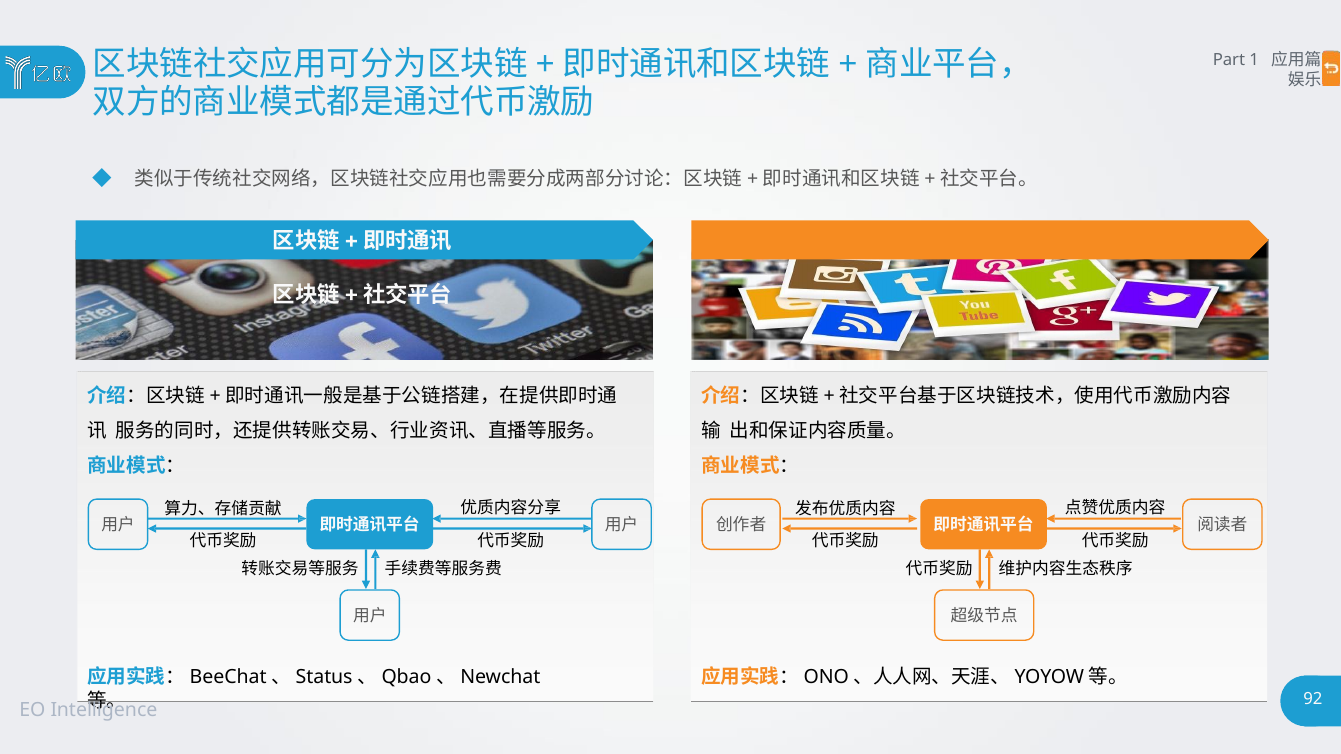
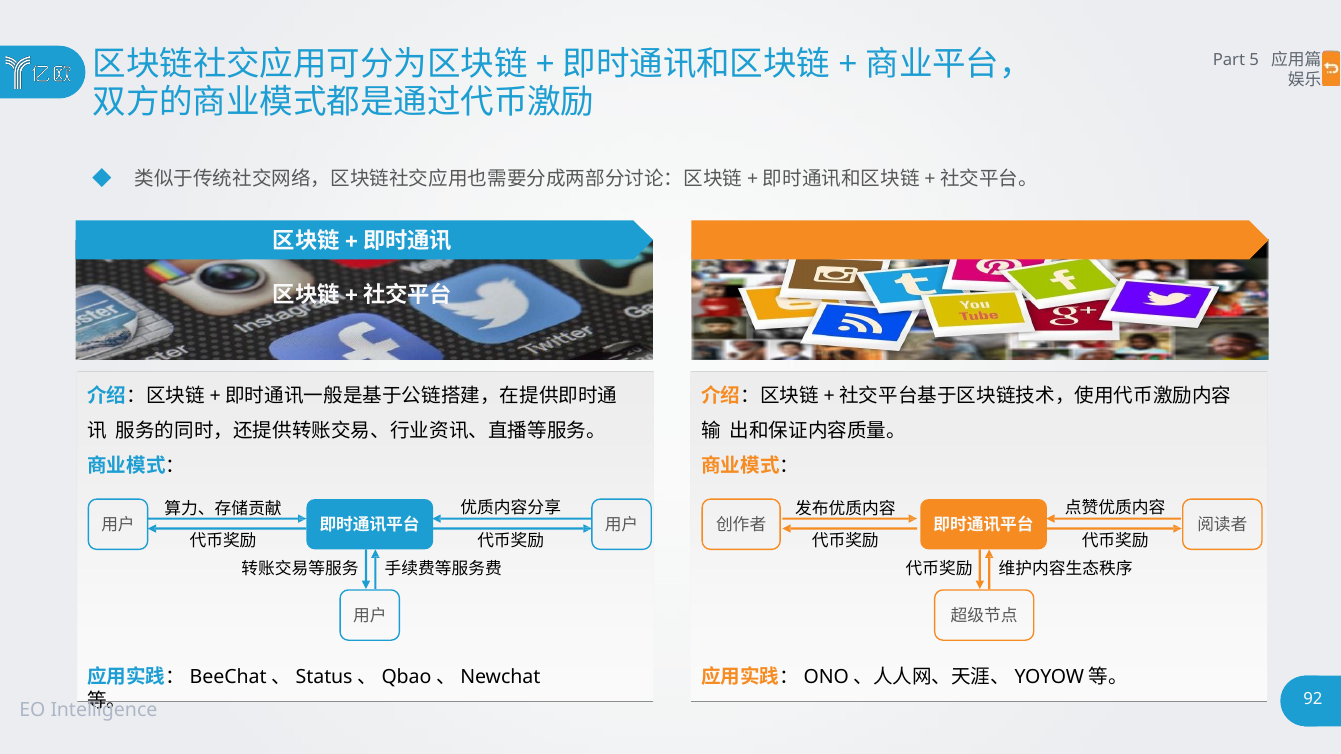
1: 1 -> 5
